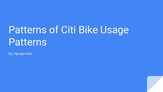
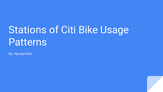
Patterns at (28, 30): Patterns -> Stations
